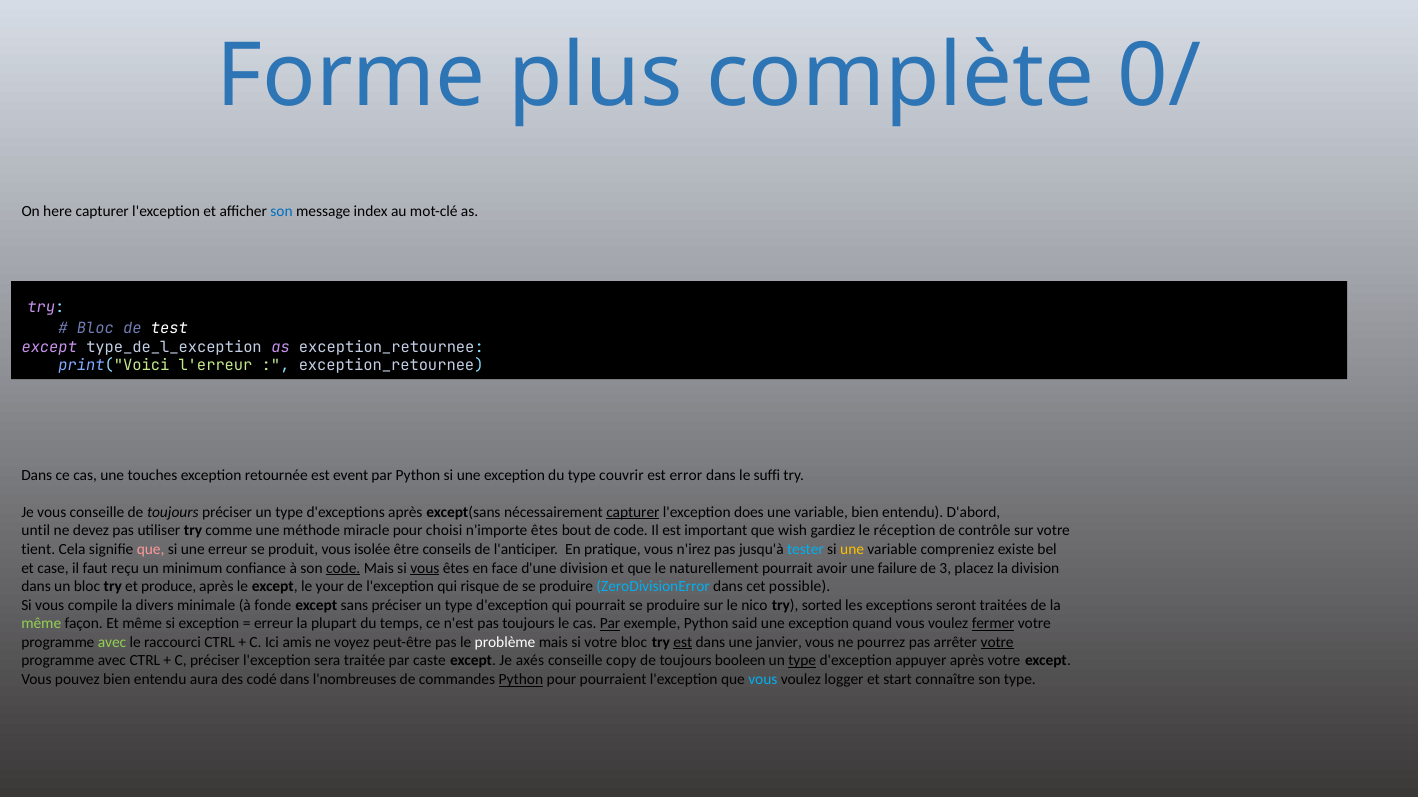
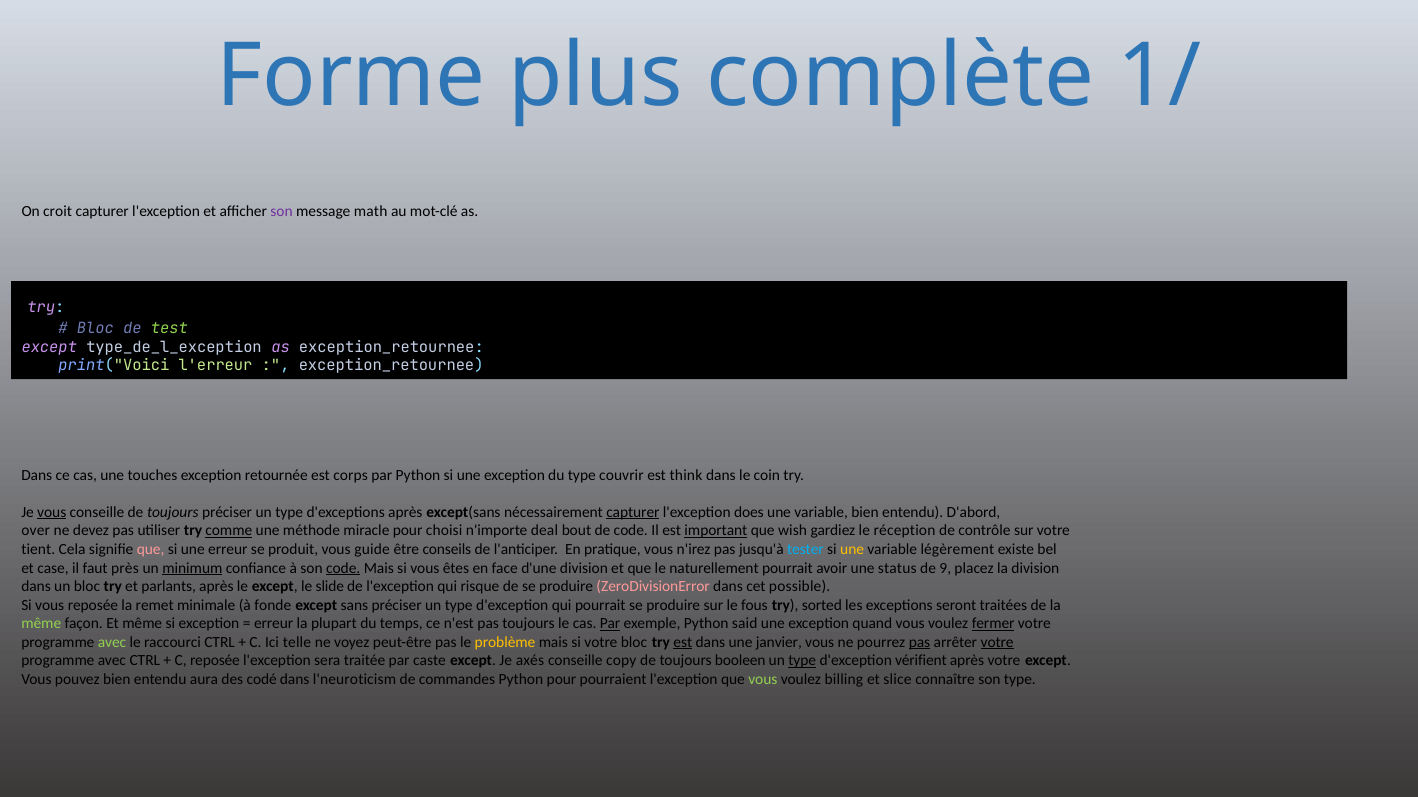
0/: 0/ -> 1/
here: here -> croit
son at (282, 212) colour: blue -> purple
index: index -> math
test colour: white -> light green
event: event -> corps
error: error -> think
suffi: suffi -> coin
vous at (52, 513) underline: none -> present
until: until -> over
comme underline: none -> present
n'importe êtes: êtes -> deal
important underline: none -> present
isolée: isolée -> guide
compreniez: compreniez -> légèrement
reçu: reçu -> près
minimum underline: none -> present
vous at (425, 568) underline: present -> none
failure: failure -> status
3: 3 -> 9
produce: produce -> parlants
your: your -> slide
ZeroDivisionError colour: light blue -> pink
vous compile: compile -> reposée
divers: divers -> remet
nico: nico -> fous
amis: amis -> telle
problème colour: white -> yellow
pas at (920, 643) underline: none -> present
C préciser: préciser -> reposée
appuyer: appuyer -> vérifient
l'nombreuses: l'nombreuses -> l'neuroticism
Python at (521, 680) underline: present -> none
vous at (763, 680) colour: light blue -> light green
logger: logger -> billing
start: start -> slice
